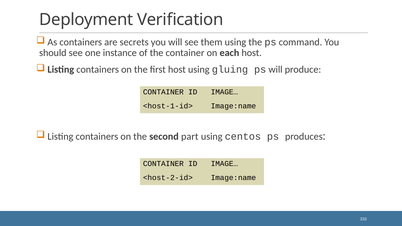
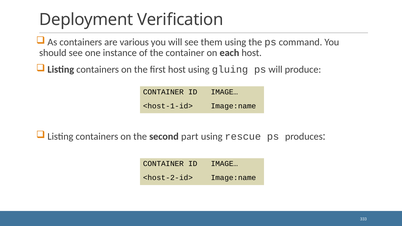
secrets: secrets -> various
centos: centos -> rescue
